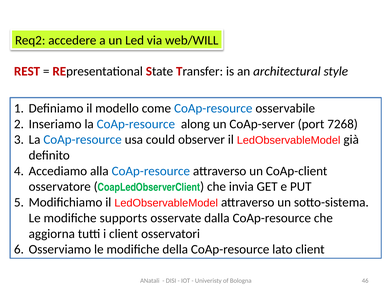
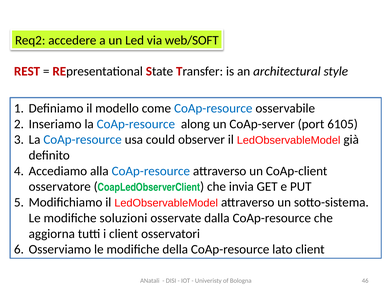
web/WILL: web/WILL -> web/SOFT
7268: 7268 -> 6105
supports: supports -> soluzioni
